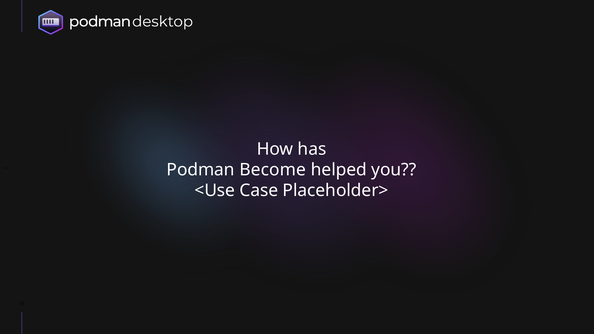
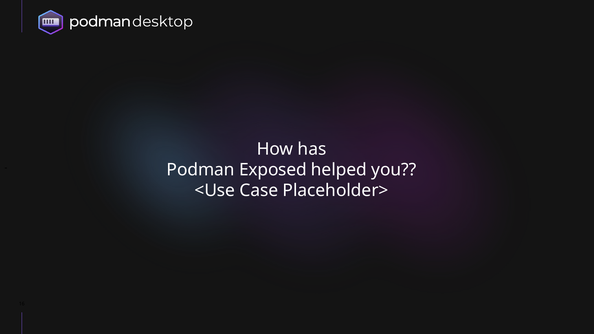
Become: Become -> Exposed
